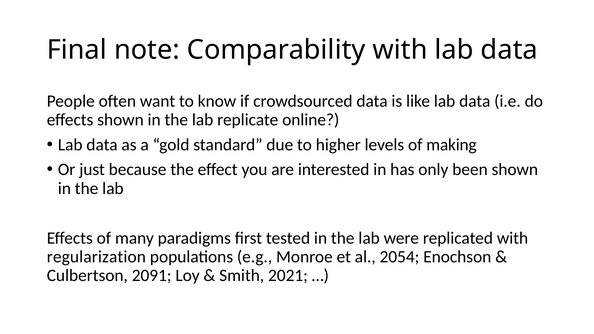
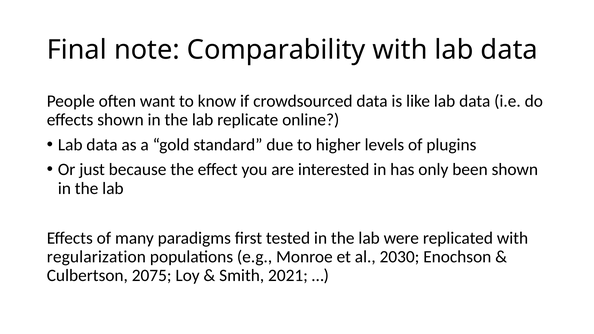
making: making -> plugins
2054: 2054 -> 2030
2091: 2091 -> 2075
